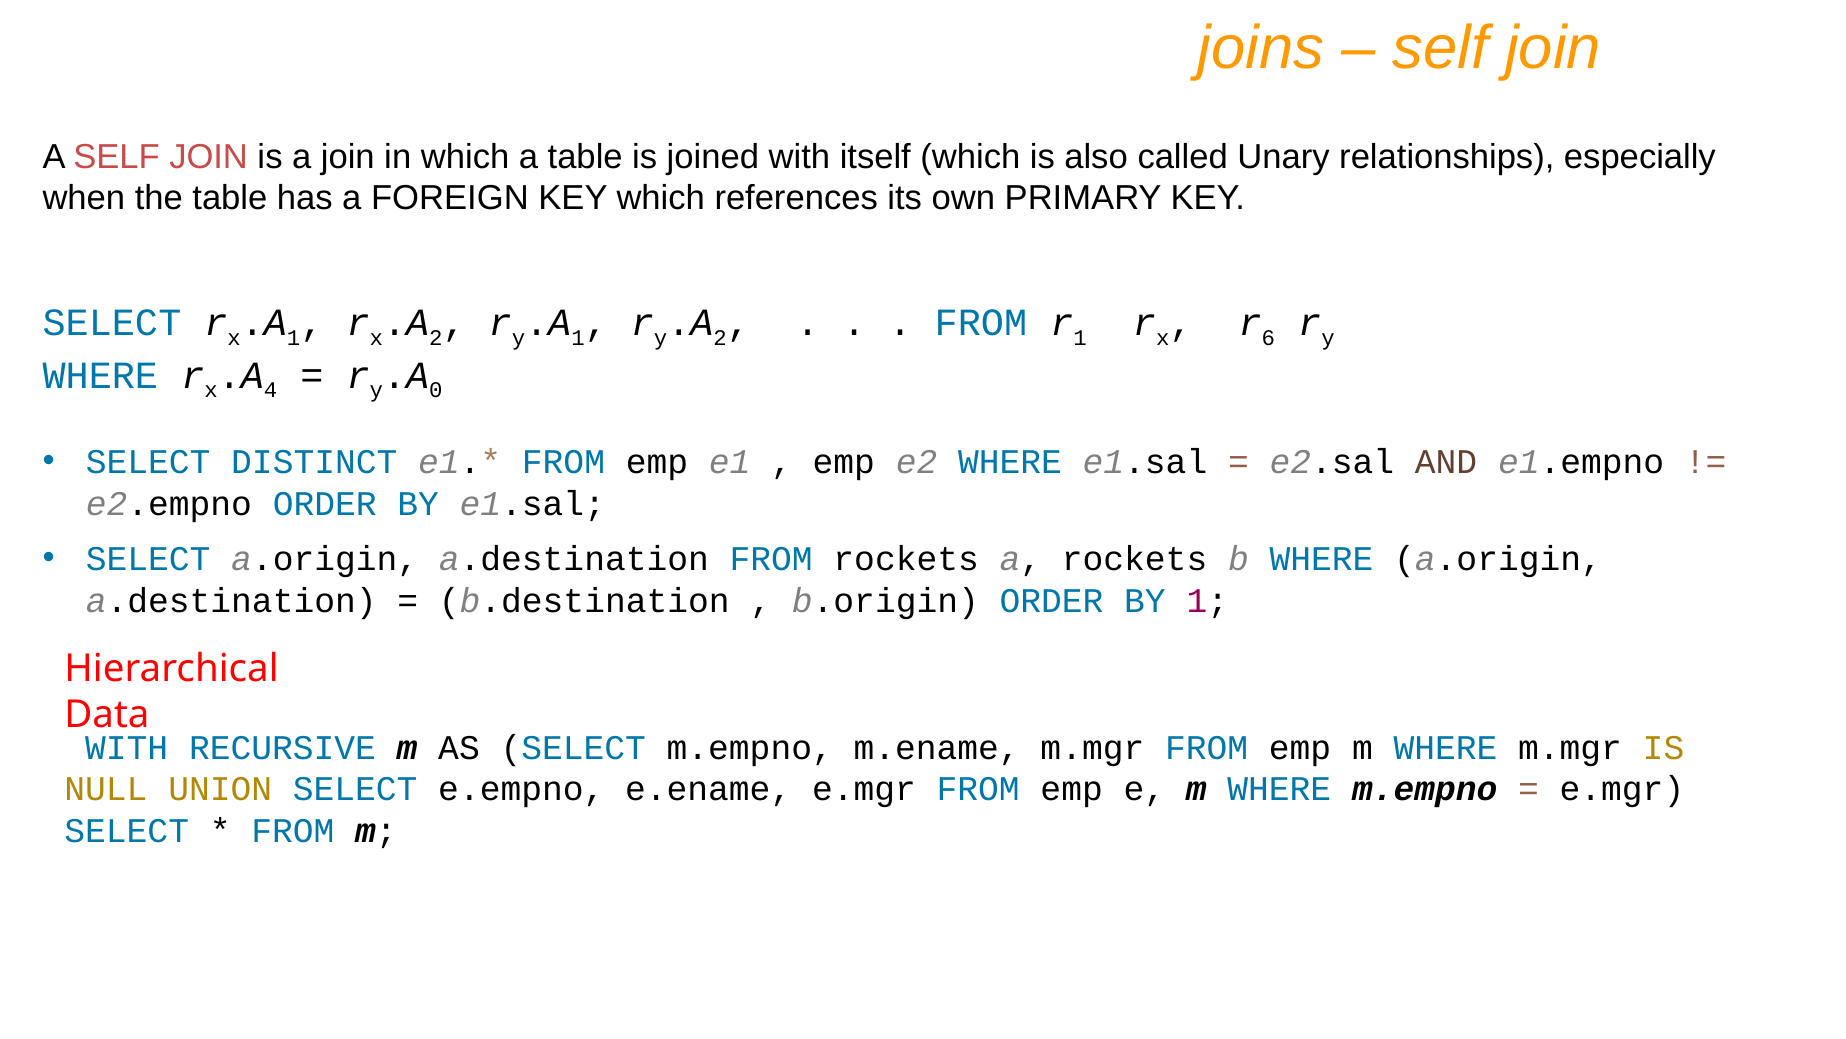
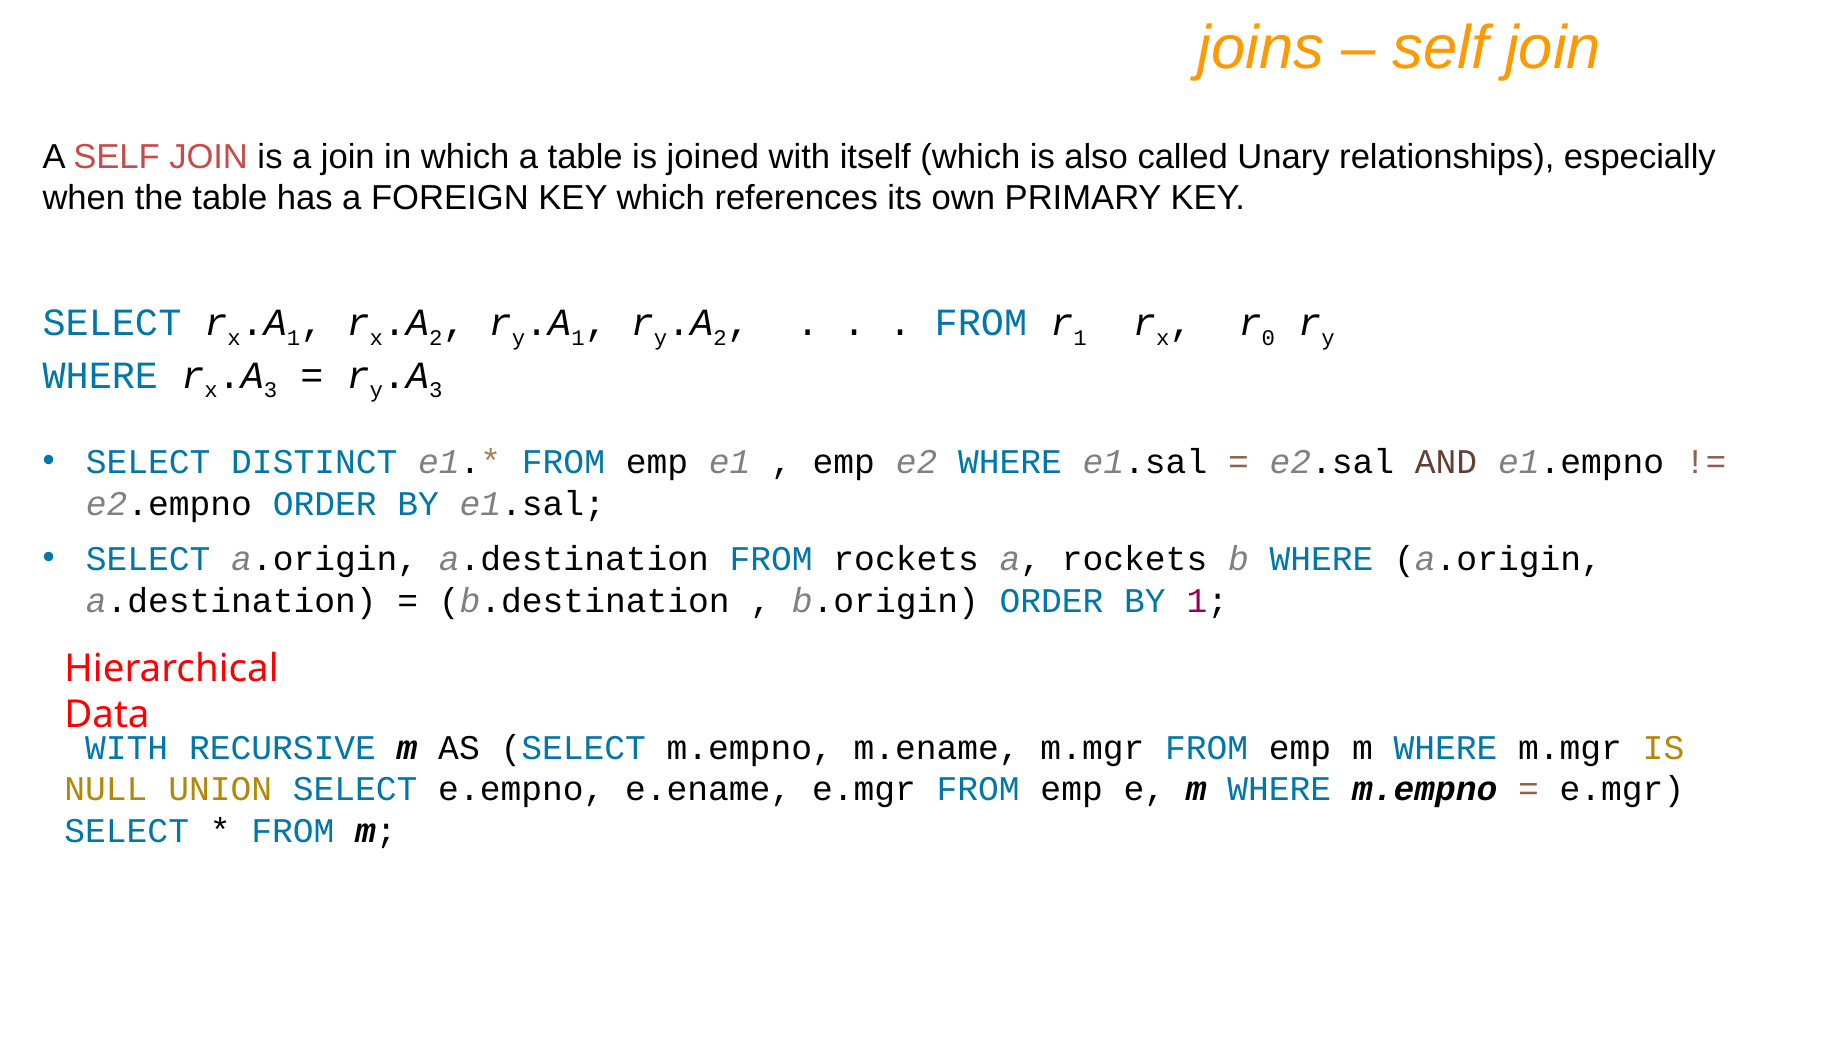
6: 6 -> 0
4 at (271, 390): 4 -> 3
0 at (436, 390): 0 -> 3
